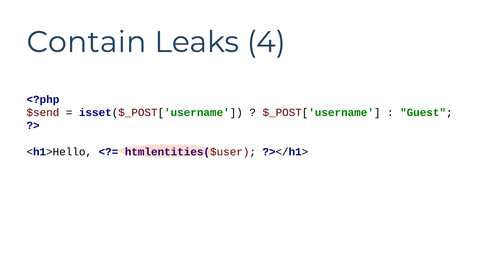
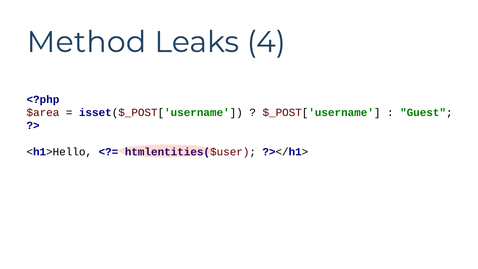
Contain: Contain -> Method
$send: $send -> $area
